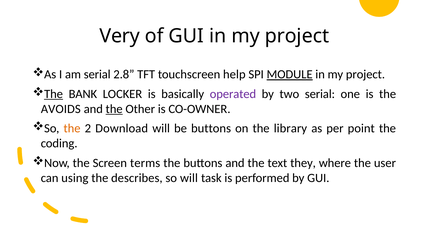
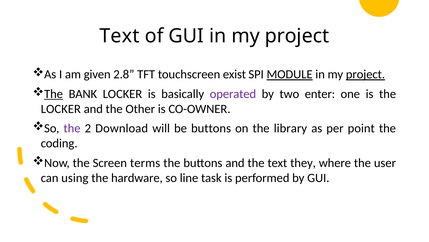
Very at (120, 36): Very -> Text
am serial: serial -> given
help: help -> exist
project at (365, 74) underline: none -> present
two serial: serial -> enter
AVOIDS at (61, 109): AVOIDS -> LOCKER
the at (114, 109) underline: present -> none
the at (72, 128) colour: orange -> purple
describes: describes -> hardware
so will: will -> line
